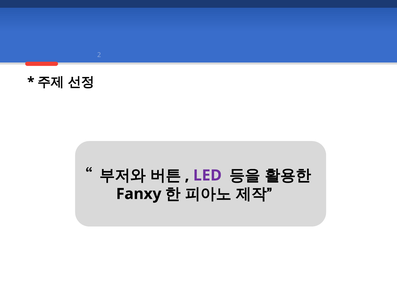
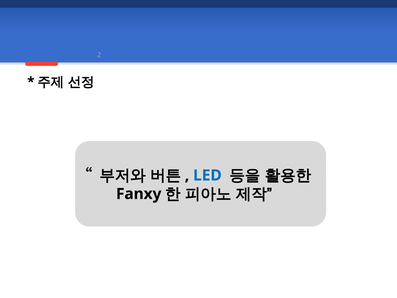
LED colour: purple -> blue
